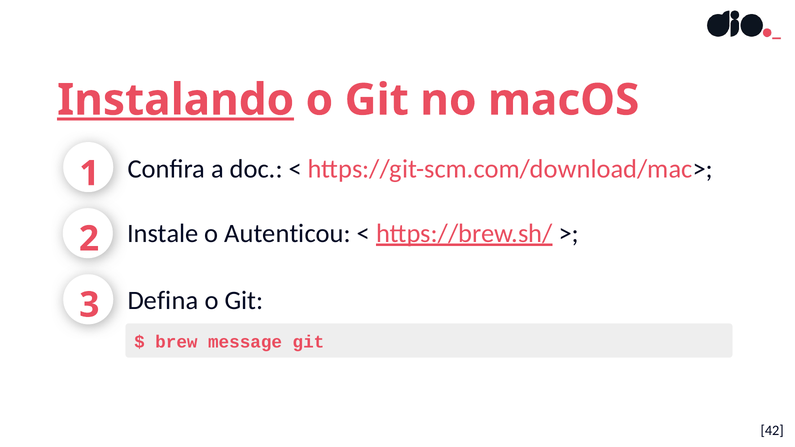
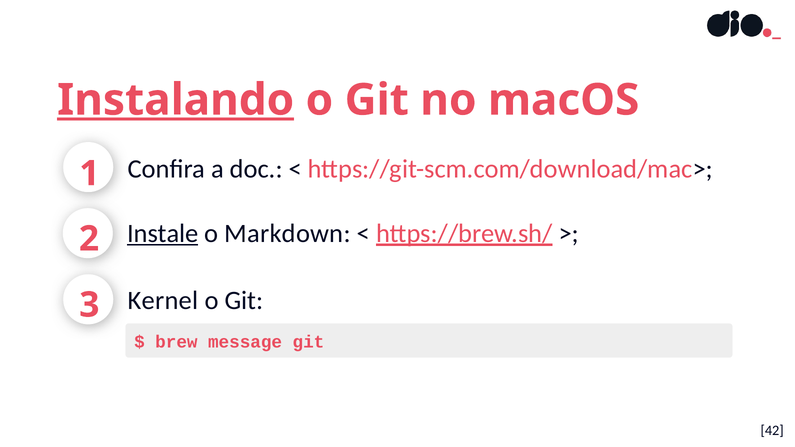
Instale underline: none -> present
Autenticou: Autenticou -> Markdown
Defina: Defina -> Kernel
